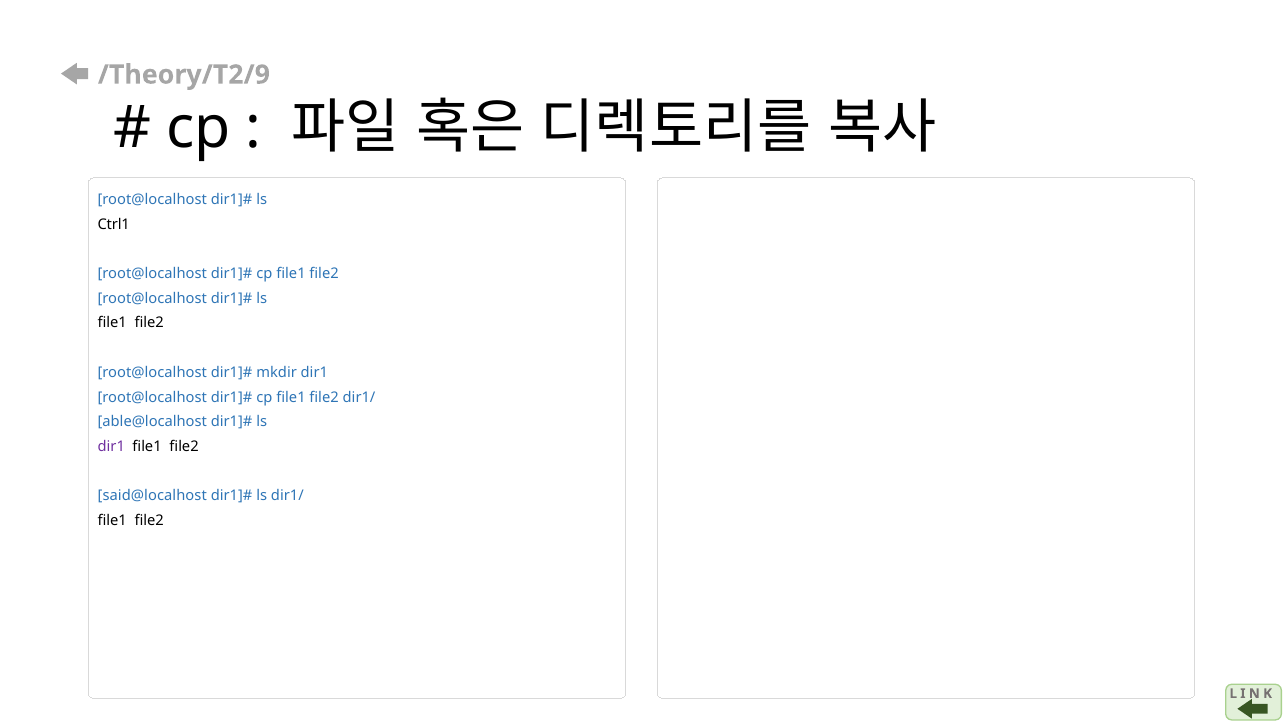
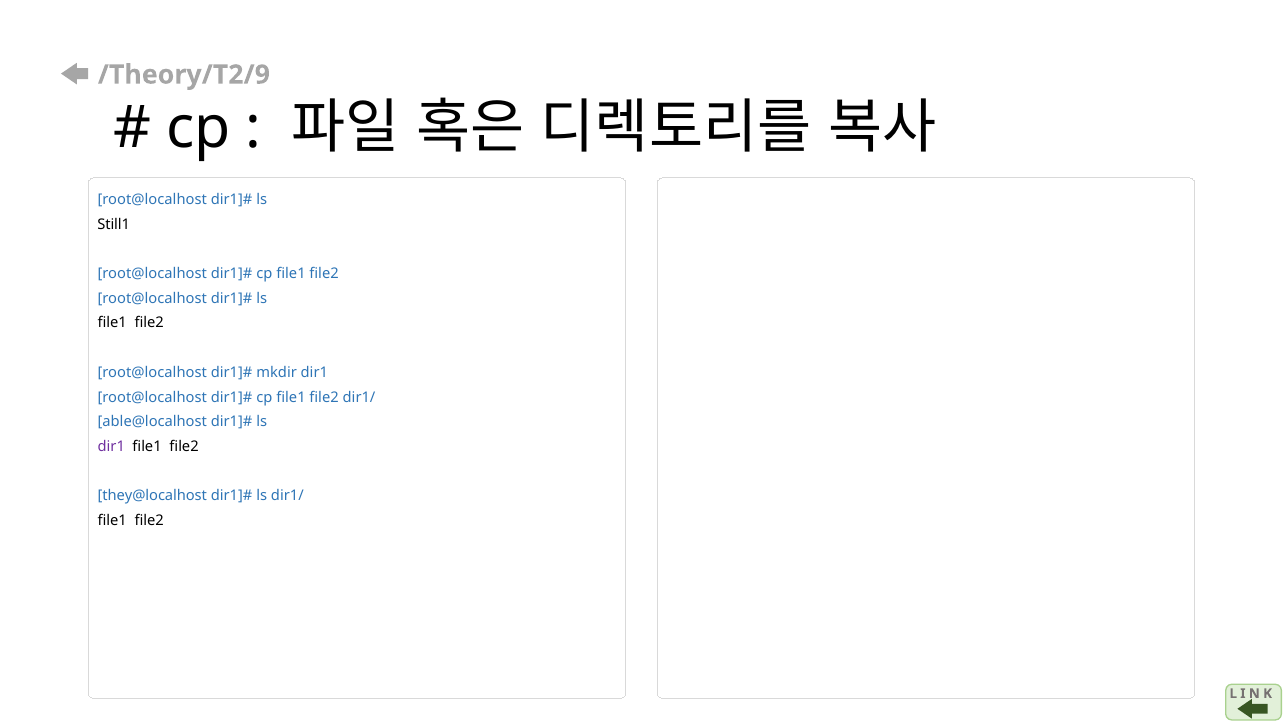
Ctrl1: Ctrl1 -> Still1
said@localhost: said@localhost -> they@localhost
